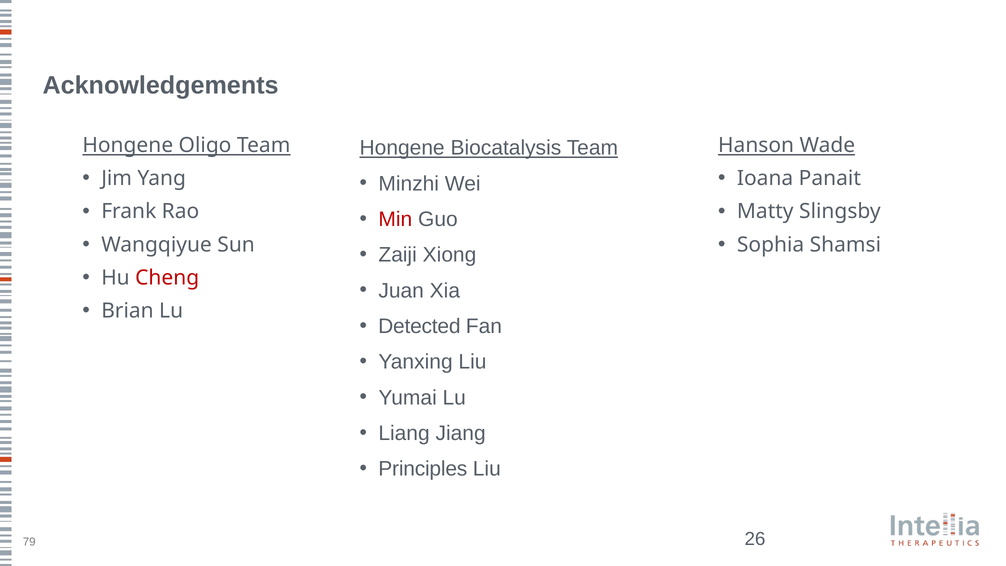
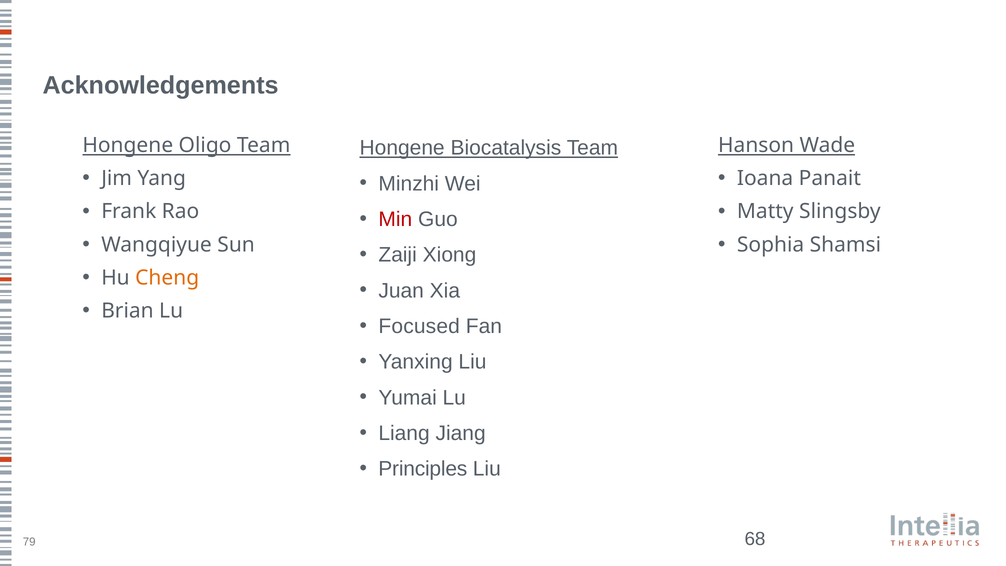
Cheng colour: red -> orange
Detected: Detected -> Focused
26: 26 -> 68
